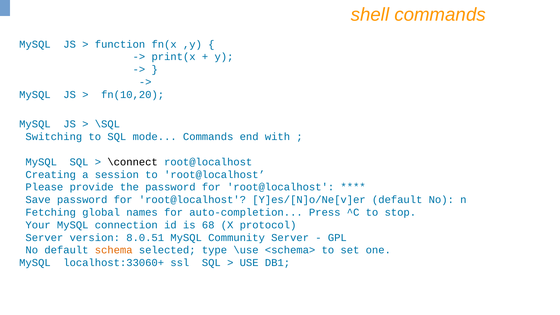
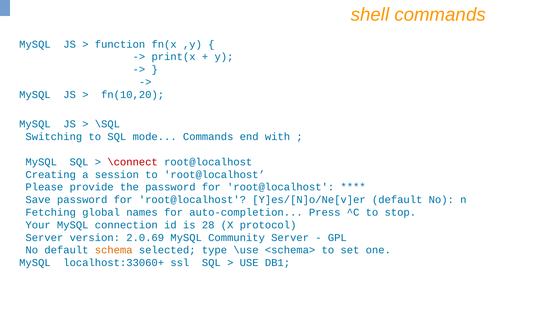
\connect colour: black -> red
68: 68 -> 28
8.0.51: 8.0.51 -> 2.0.69
